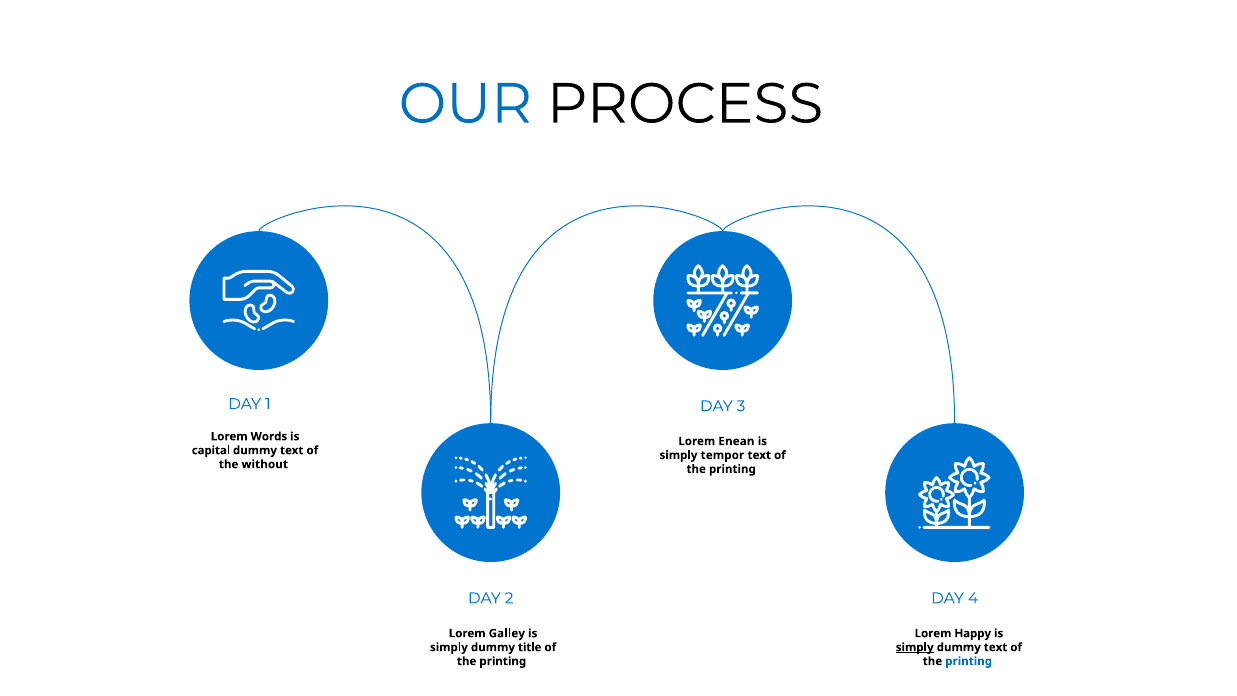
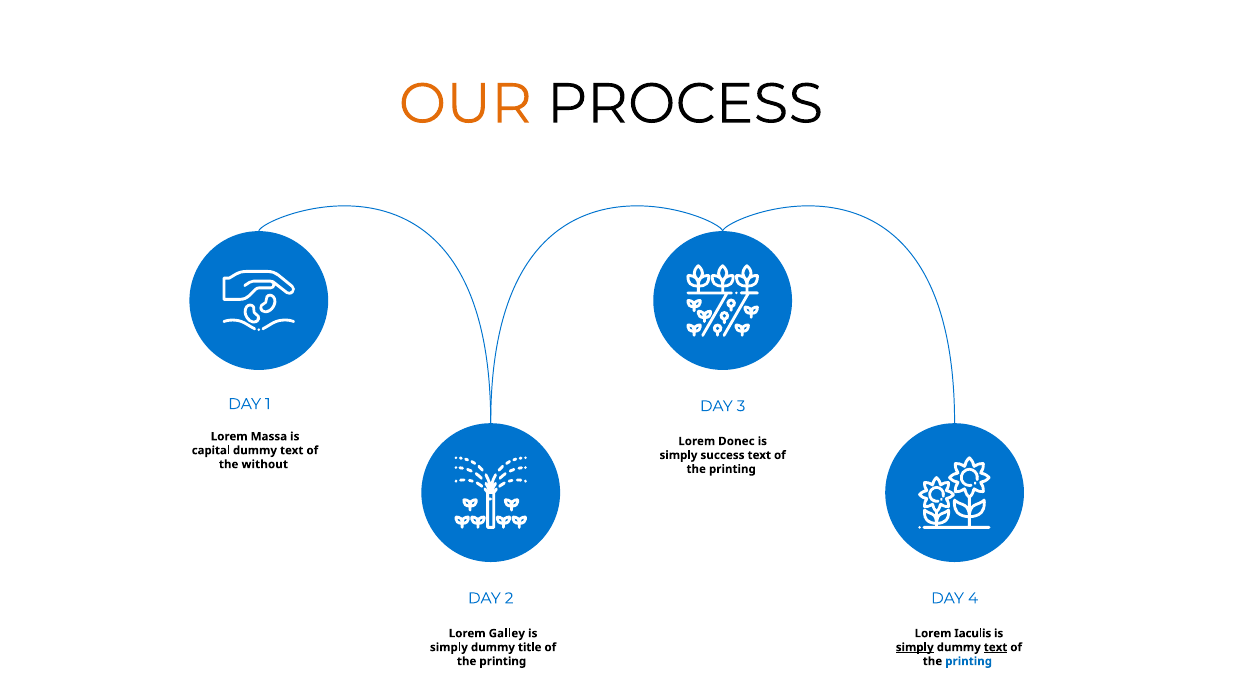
OUR colour: blue -> orange
Words: Words -> Massa
Enean: Enean -> Donec
tempor: tempor -> success
Happy: Happy -> Iaculis
text at (996, 647) underline: none -> present
